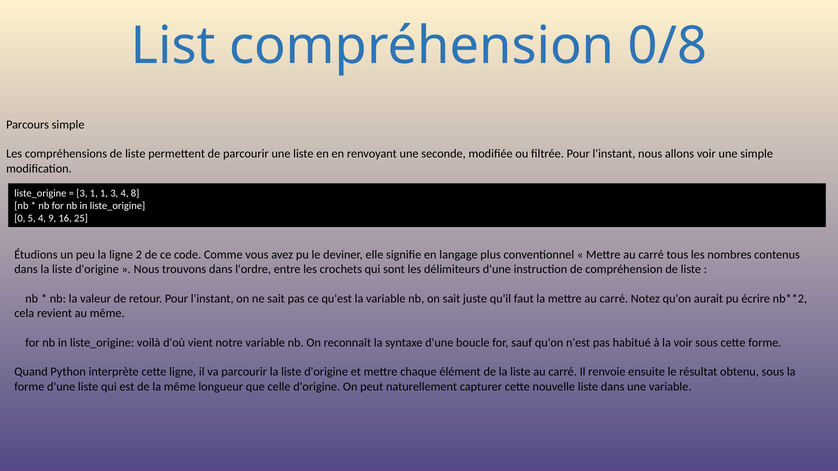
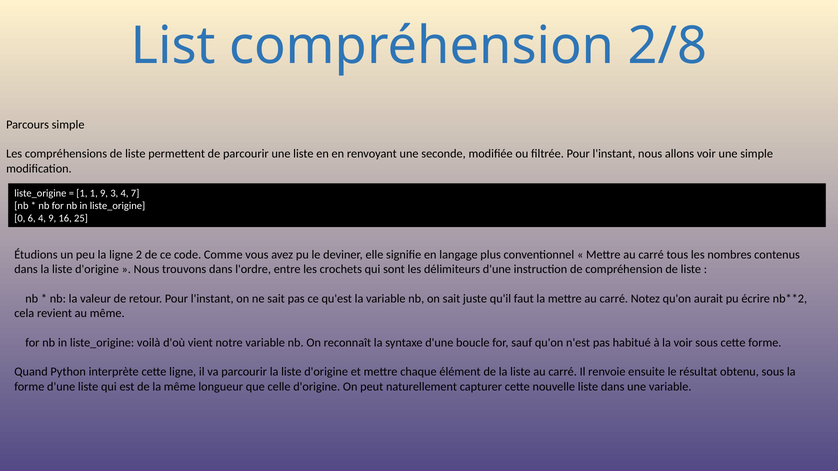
0/8: 0/8 -> 2/8
3 at (82, 194): 3 -> 1
1 1: 1 -> 9
8: 8 -> 7
5: 5 -> 6
